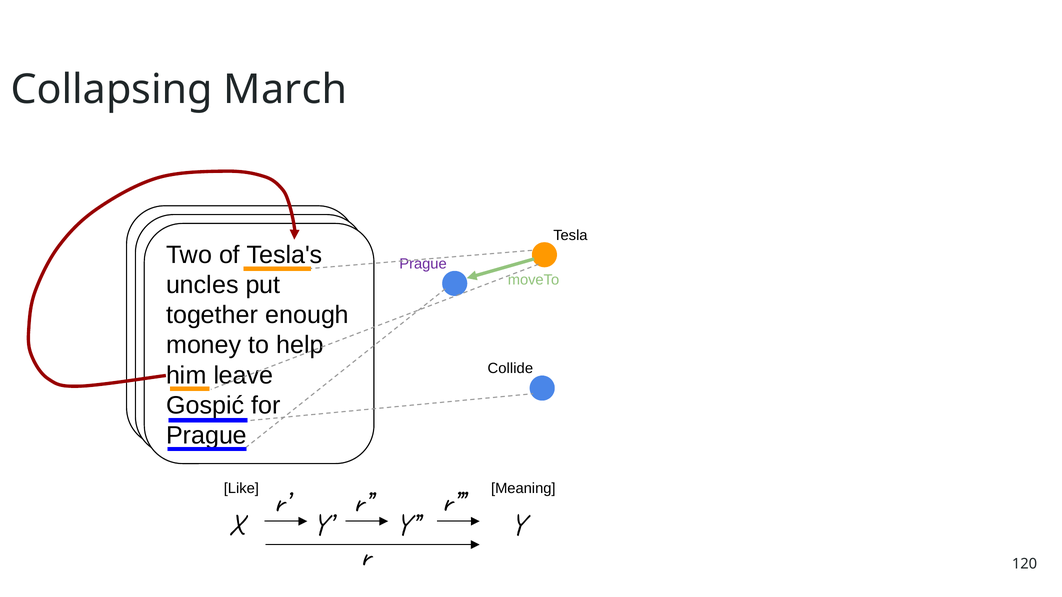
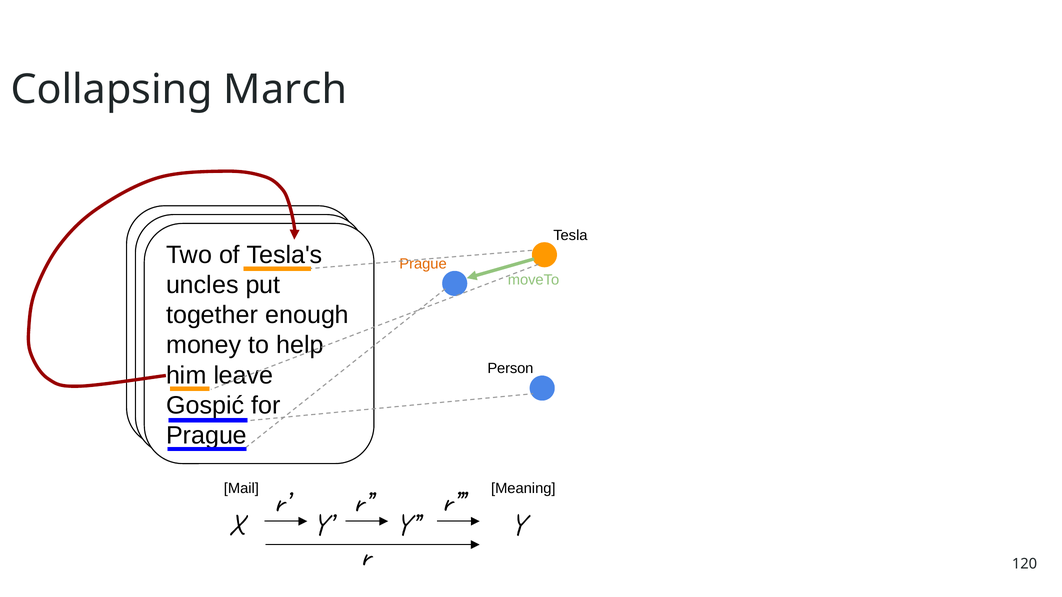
Prague at (423, 264) colour: purple -> orange
Collide: Collide -> Person
Like: Like -> Mail
